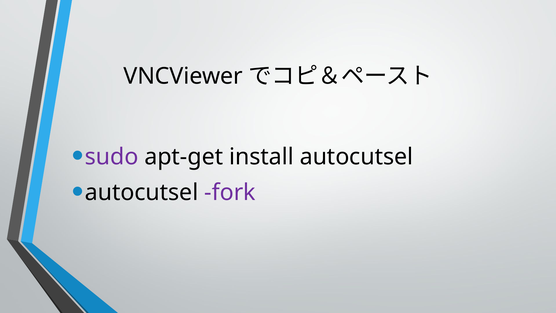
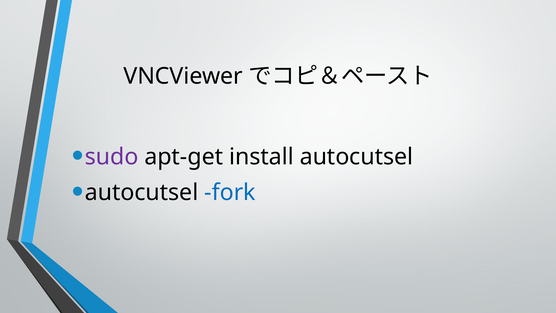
fork colour: purple -> blue
